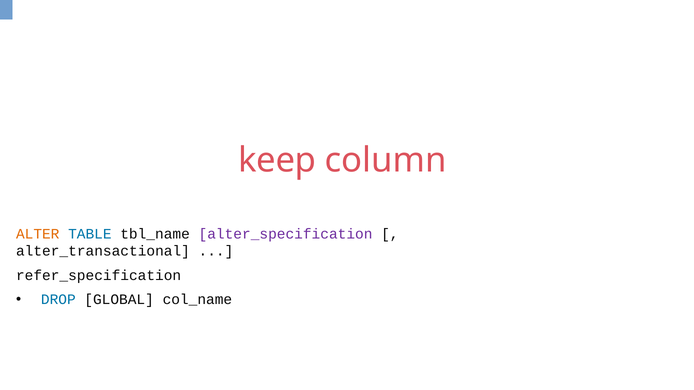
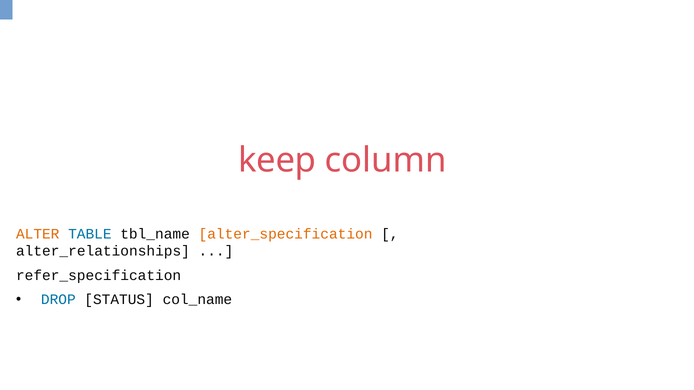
alter_specification colour: purple -> orange
alter_transactional: alter_transactional -> alter_relationships
GLOBAL: GLOBAL -> STATUS
